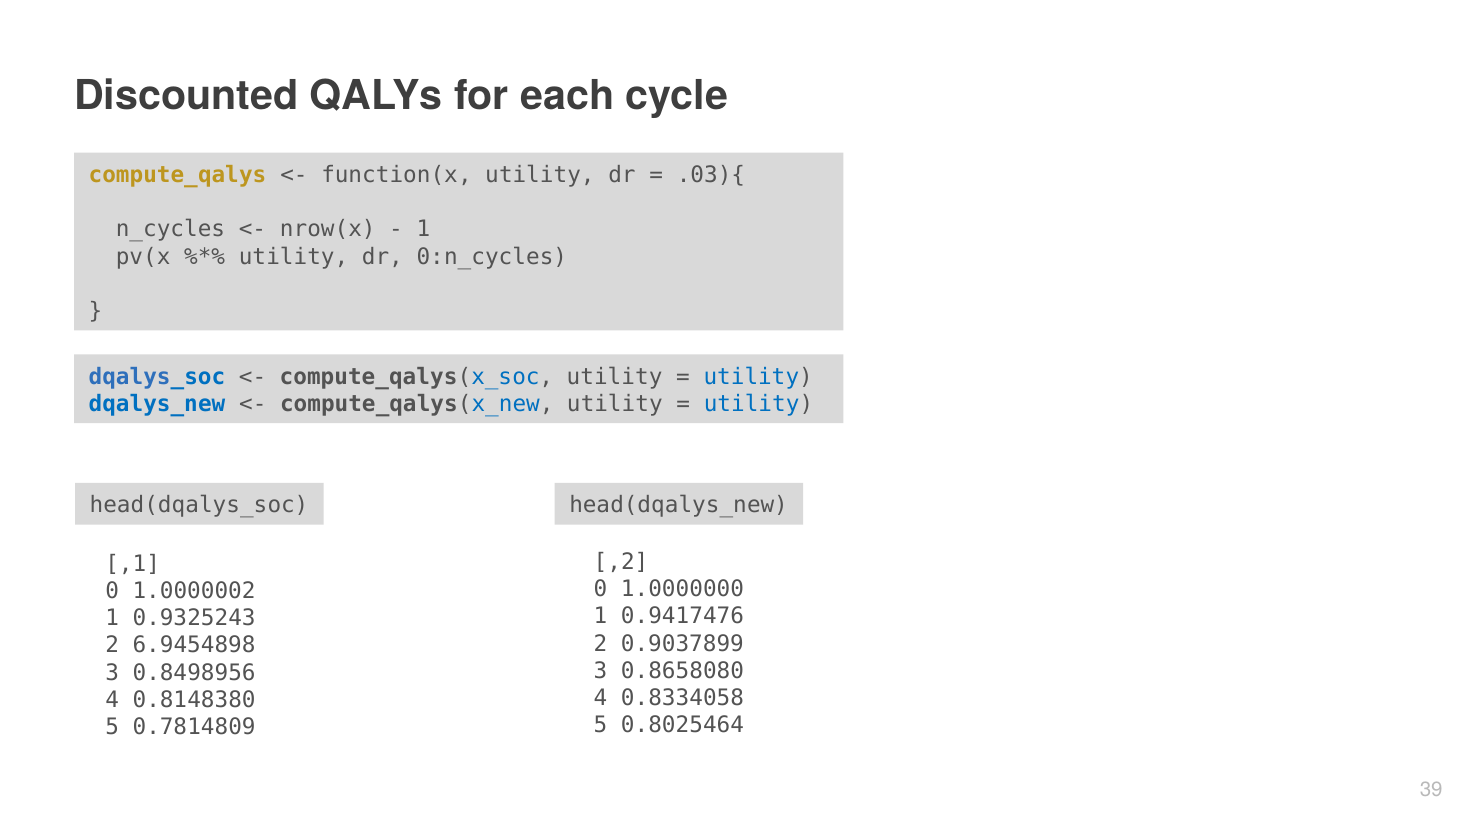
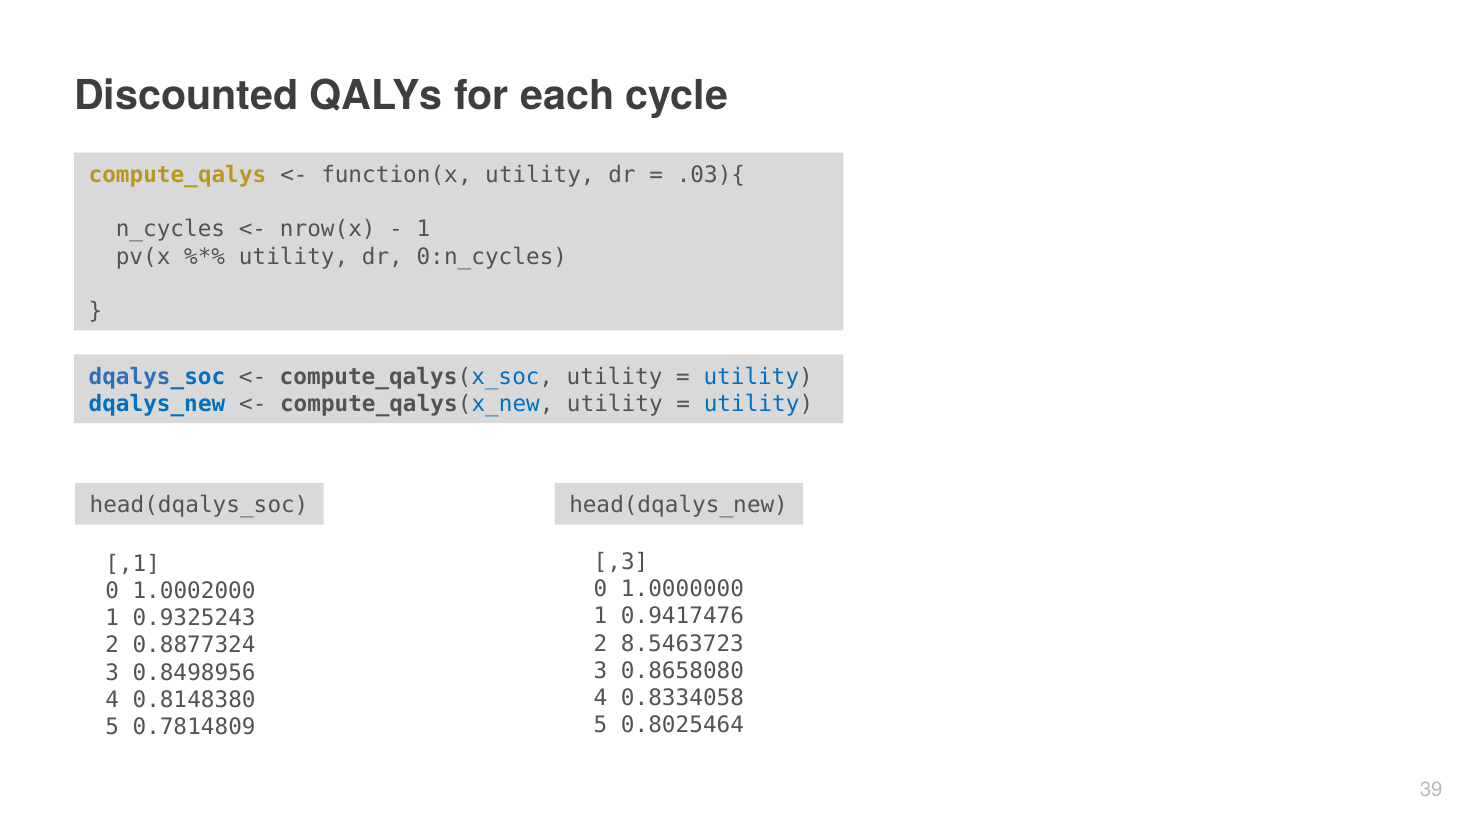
,2: ,2 -> ,3
1.0000002: 1.0000002 -> 1.0002000
0.9037899: 0.9037899 -> 8.5463723
6.9454898: 6.9454898 -> 0.8877324
